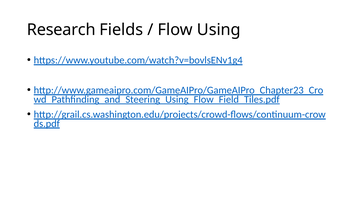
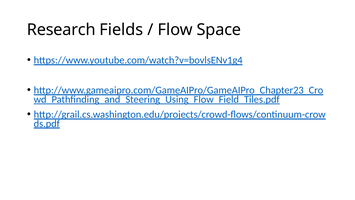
Using: Using -> Space
